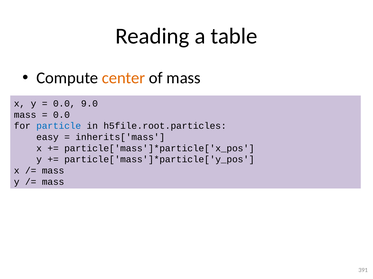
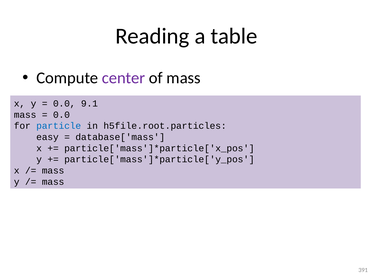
center colour: orange -> purple
9.0: 9.0 -> 9.1
inherits['mass: inherits['mass -> database['mass
